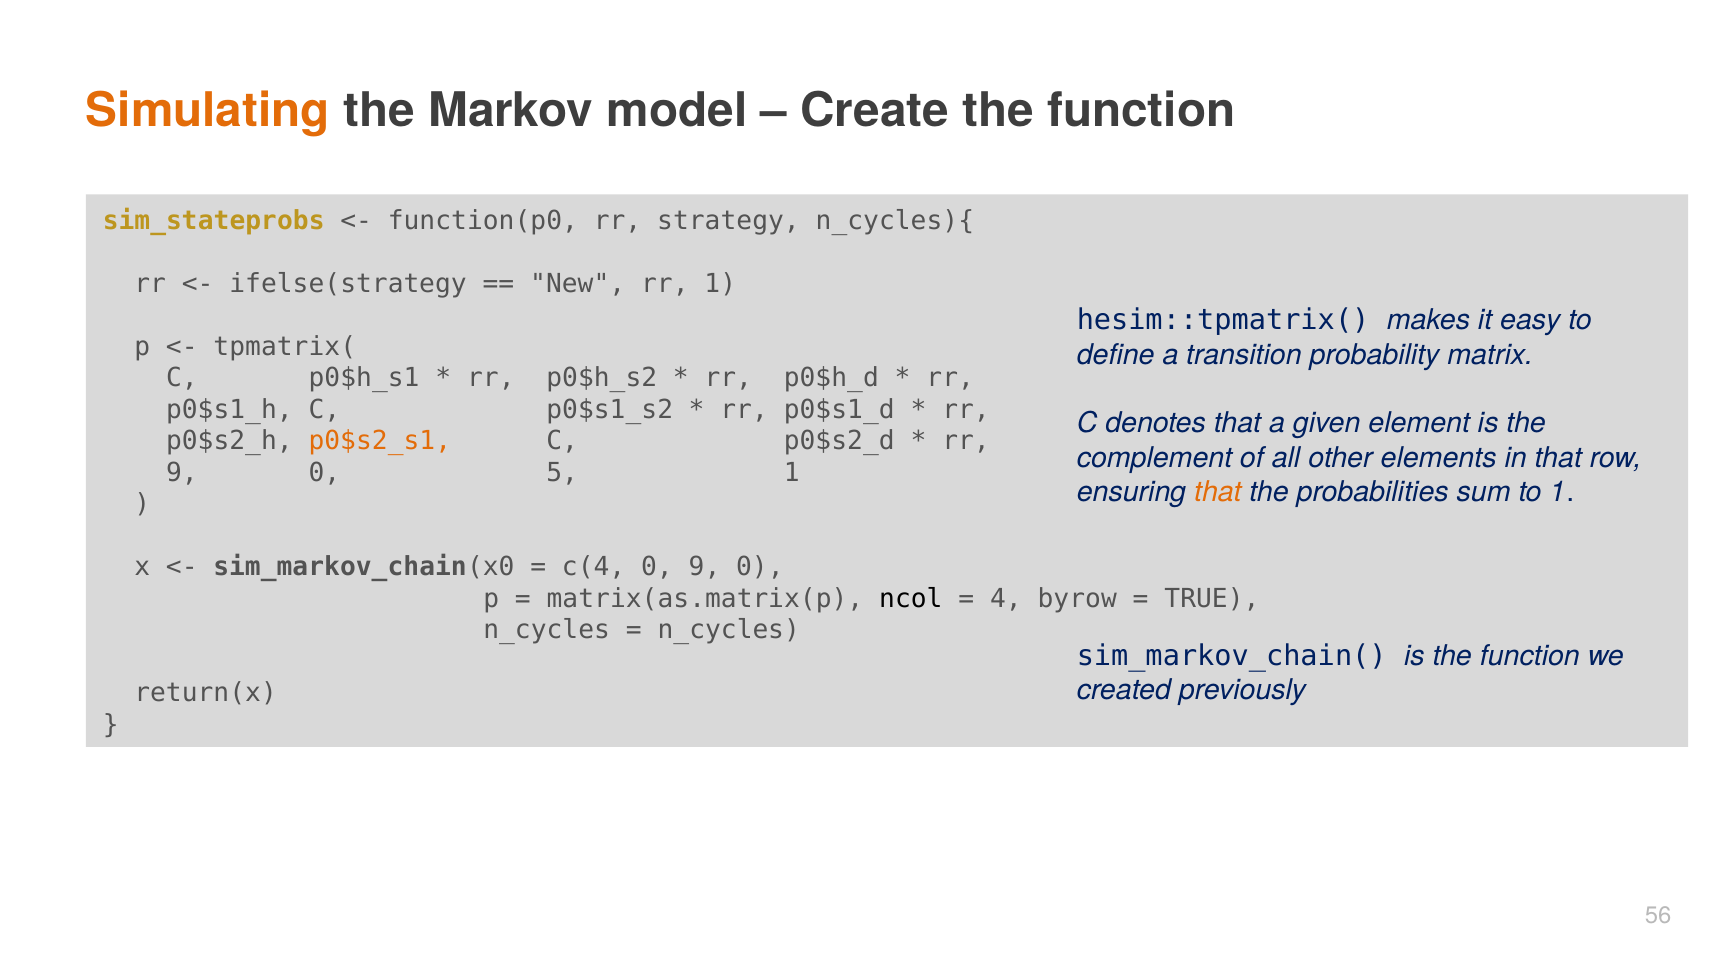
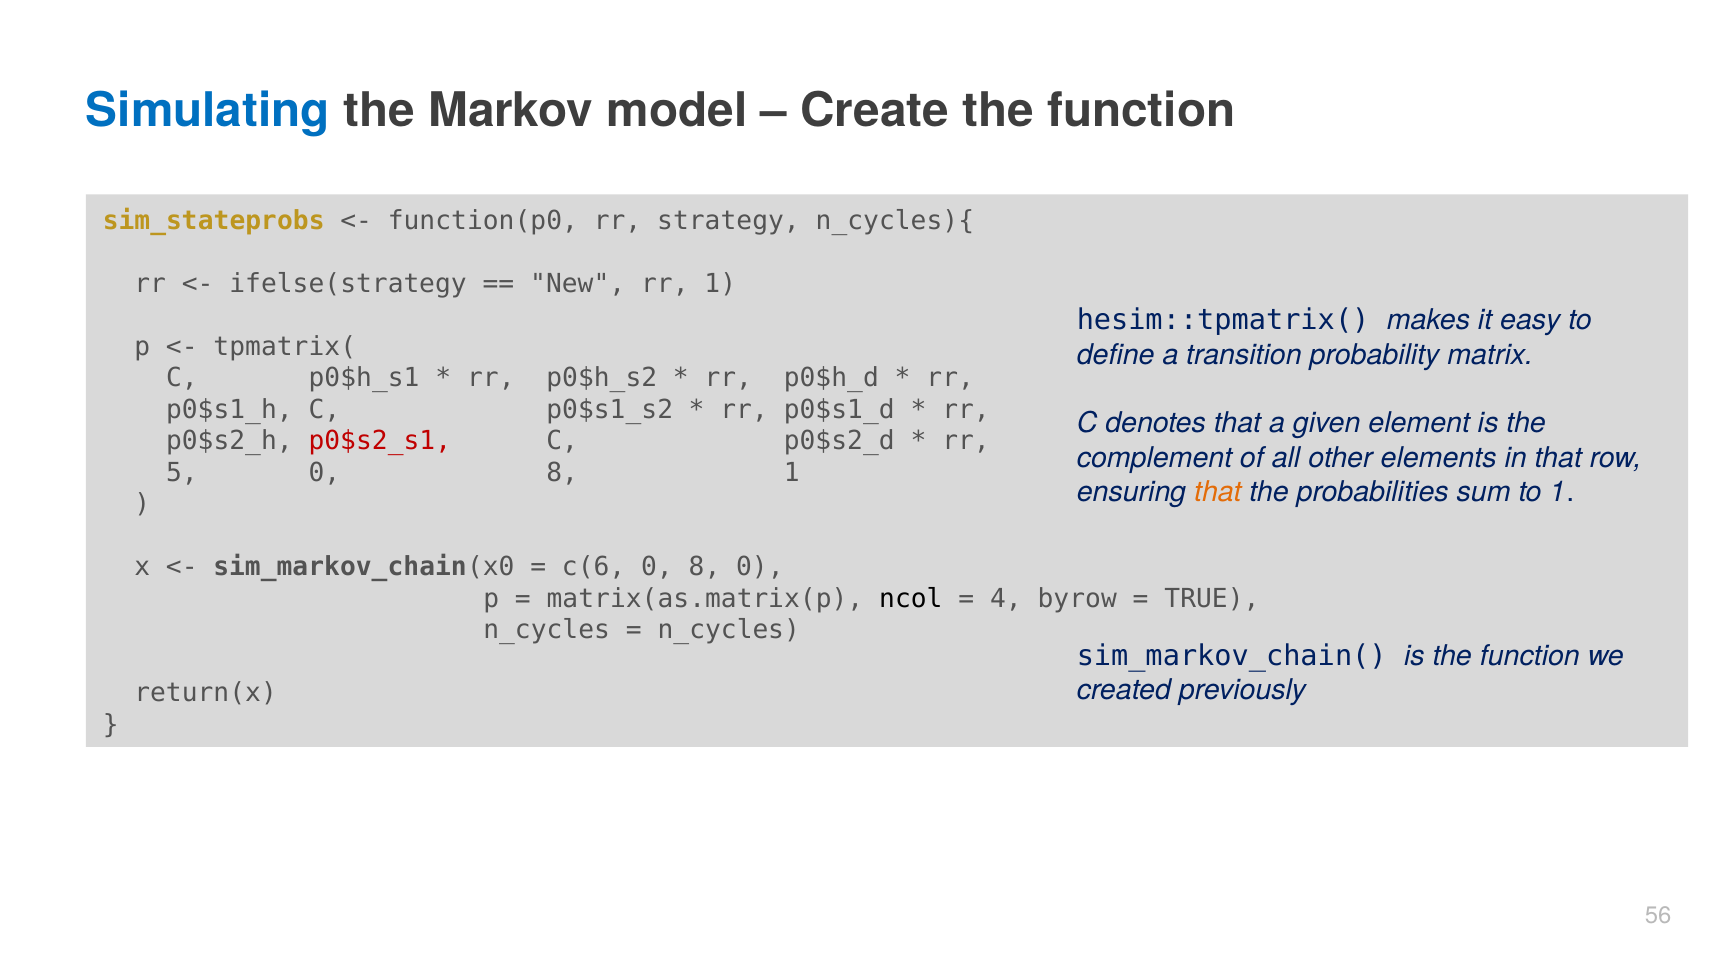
Simulating colour: orange -> blue
p0$s2_s1 colour: orange -> red
9 at (182, 473): 9 -> 5
5 at (562, 473): 5 -> 8
c(4: c(4 -> c(6
9 at (705, 567): 9 -> 8
